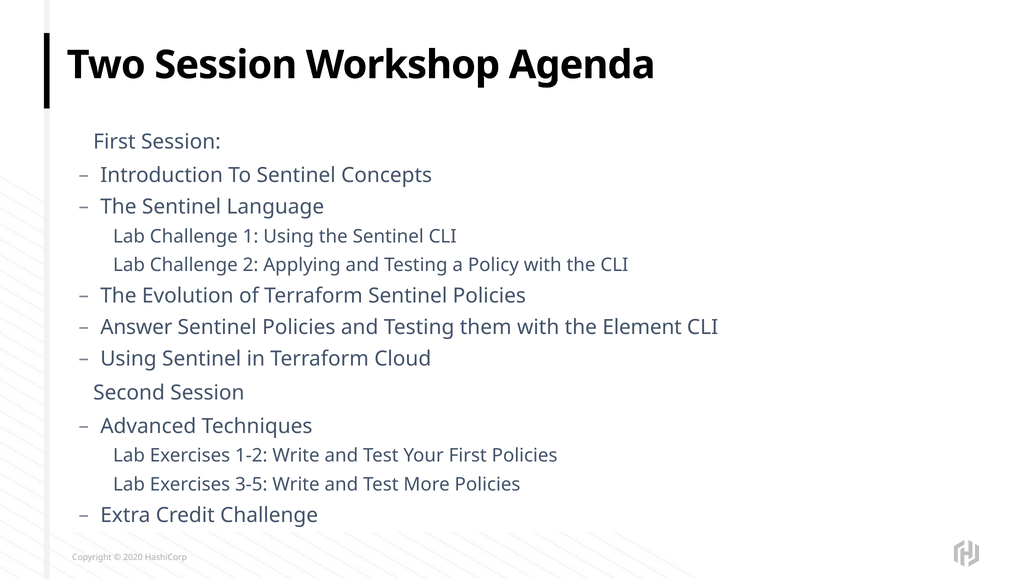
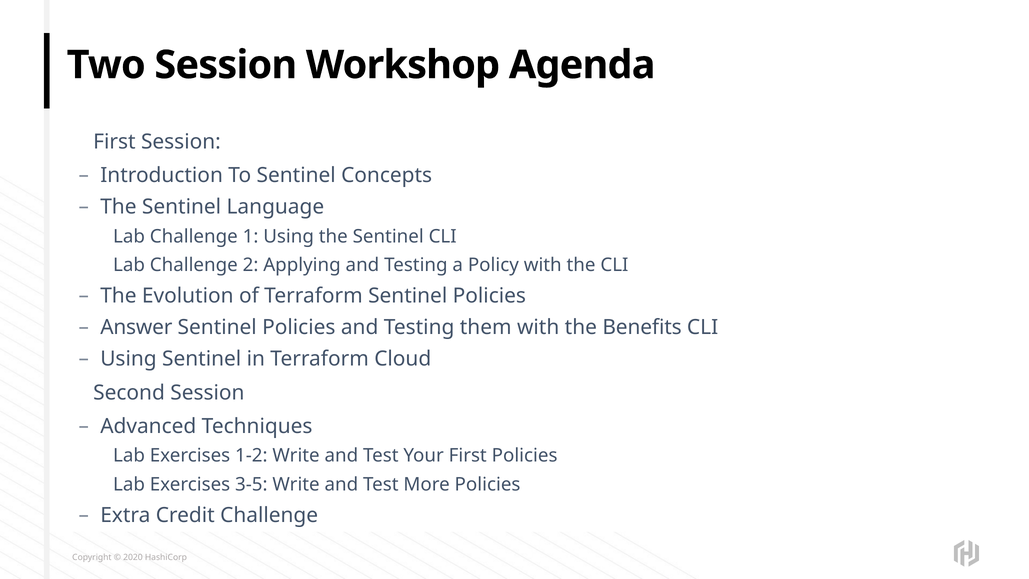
Element: Element -> Benefits
